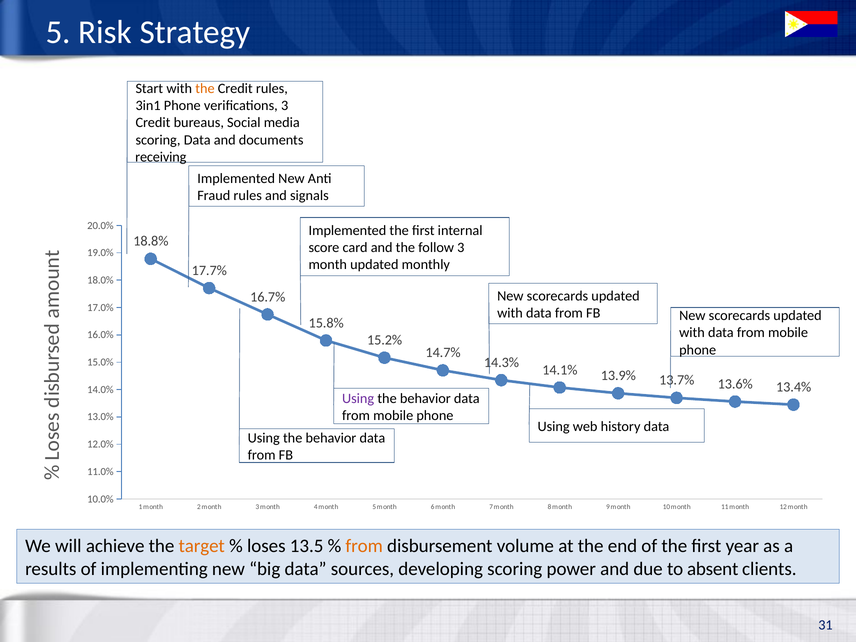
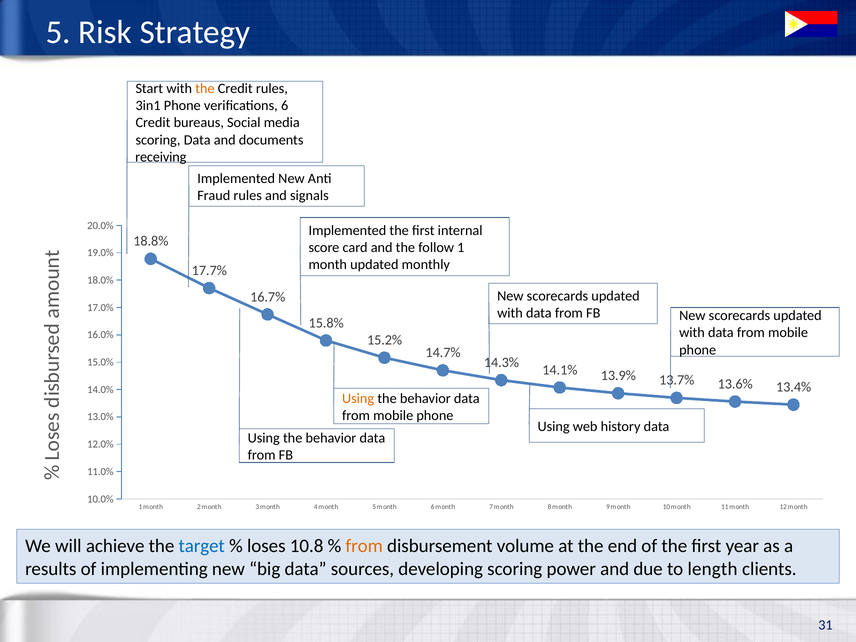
verifications 3: 3 -> 6
follow 3: 3 -> 1
Using at (358, 399) colour: purple -> orange
target colour: orange -> blue
13.5: 13.5 -> 10.8
absent: absent -> length
